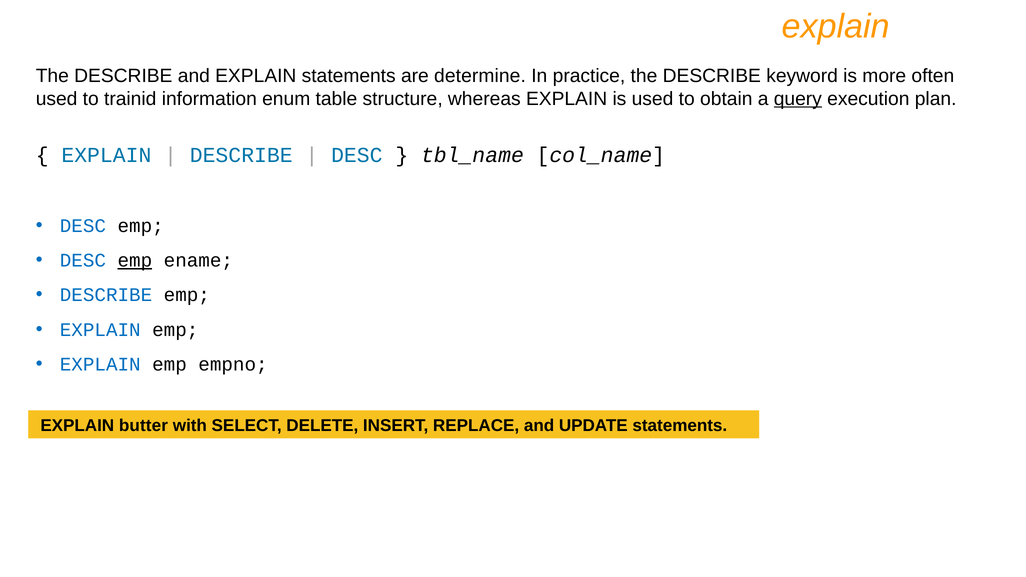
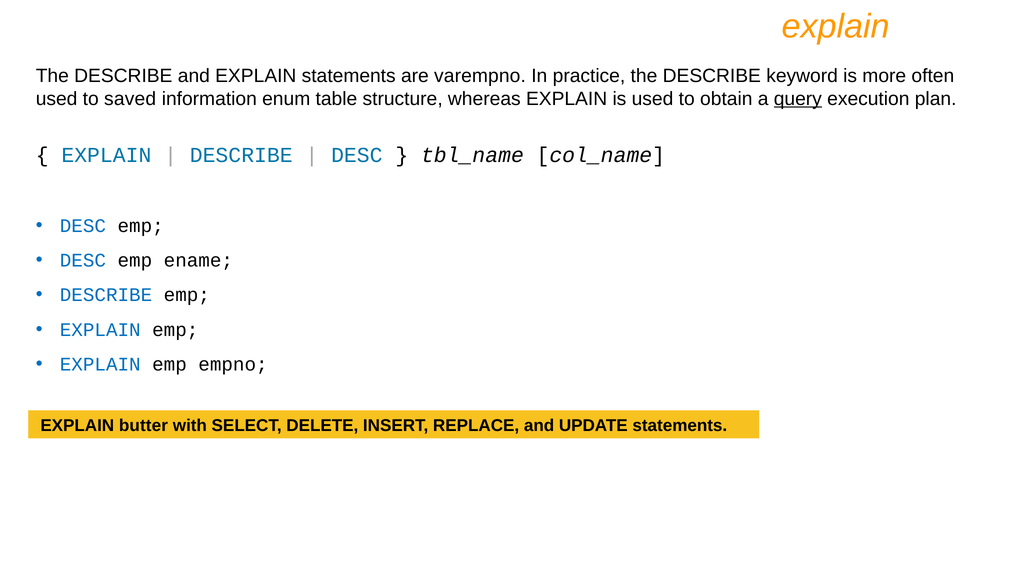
determine: determine -> varempno
trainid: trainid -> saved
emp at (135, 261) underline: present -> none
